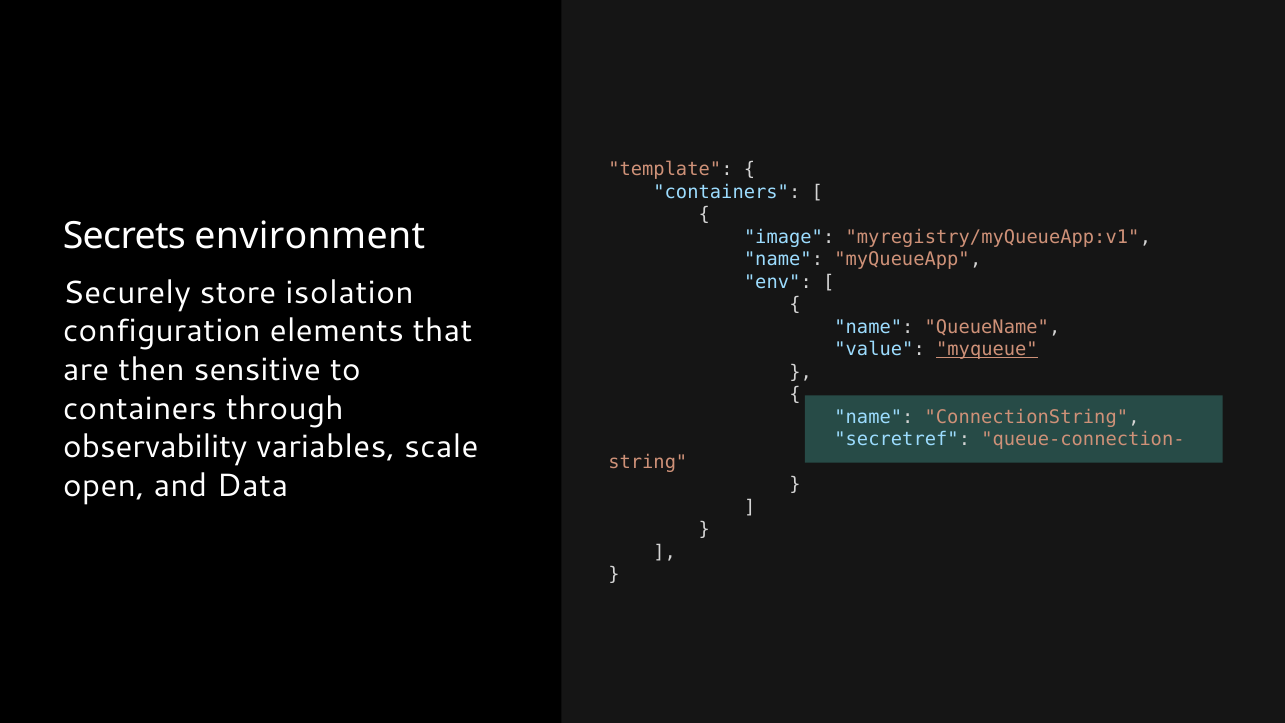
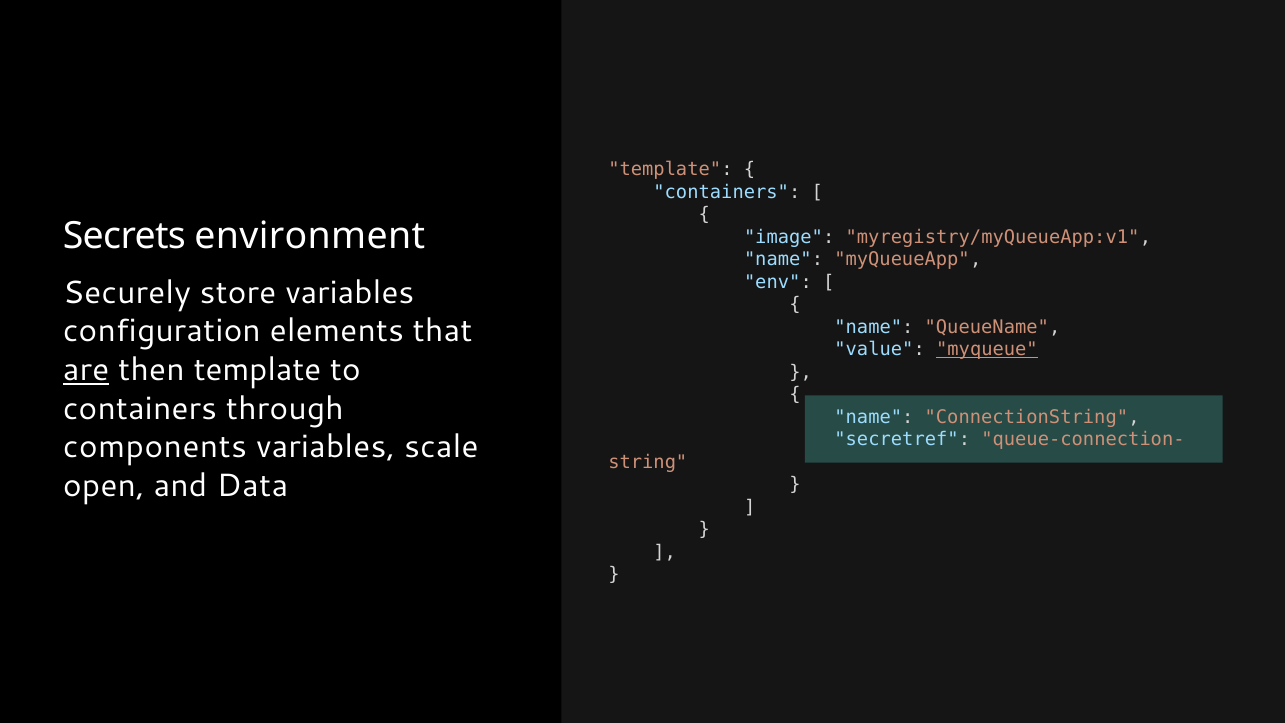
store isolation: isolation -> variables
are underline: none -> present
then sensitive: sensitive -> template
observability: observability -> components
